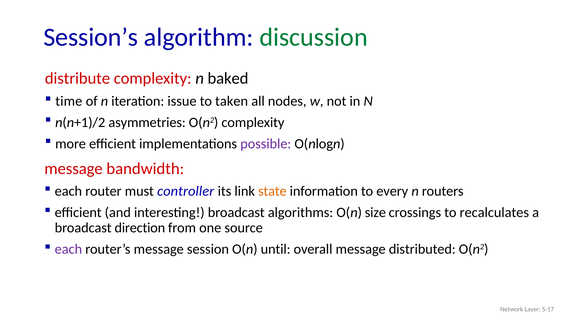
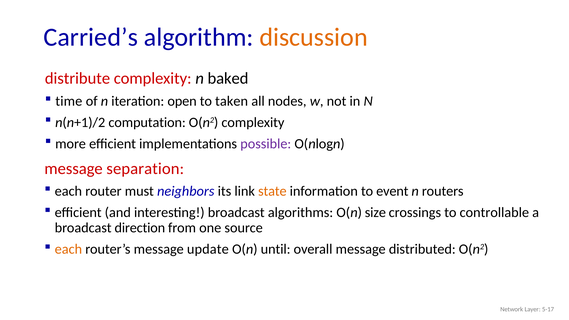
Session’s: Session’s -> Carried’s
discussion colour: green -> orange
issue: issue -> open
asymmetries: asymmetries -> computation
bandwidth: bandwidth -> separation
controller: controller -> neighbors
every: every -> event
recalculates: recalculates -> controllable
each at (68, 249) colour: purple -> orange
session: session -> update
